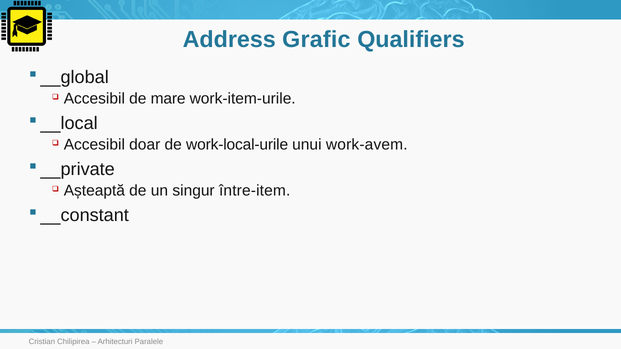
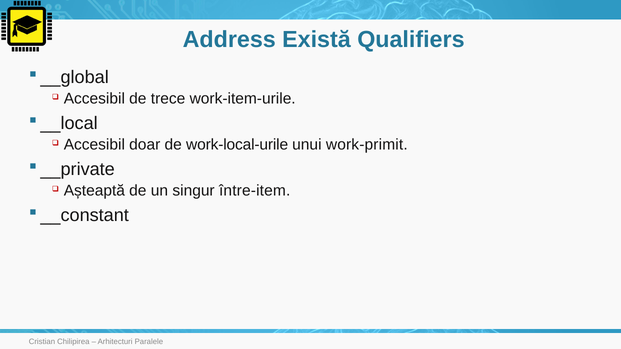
Grafic: Grafic -> Există
mare: mare -> trece
work-avem: work-avem -> work-primit
